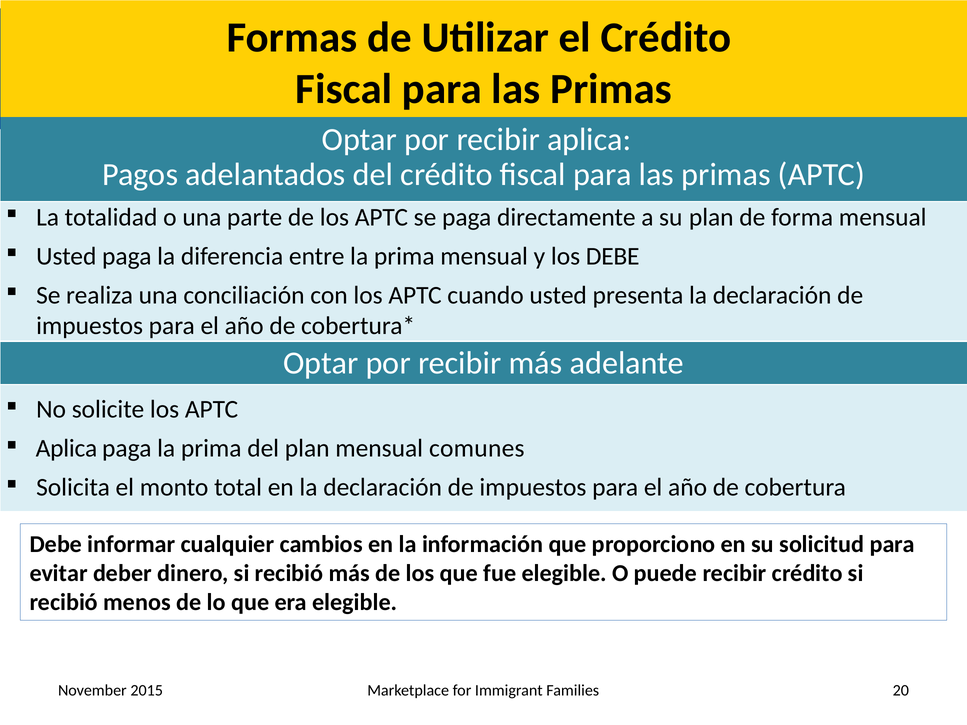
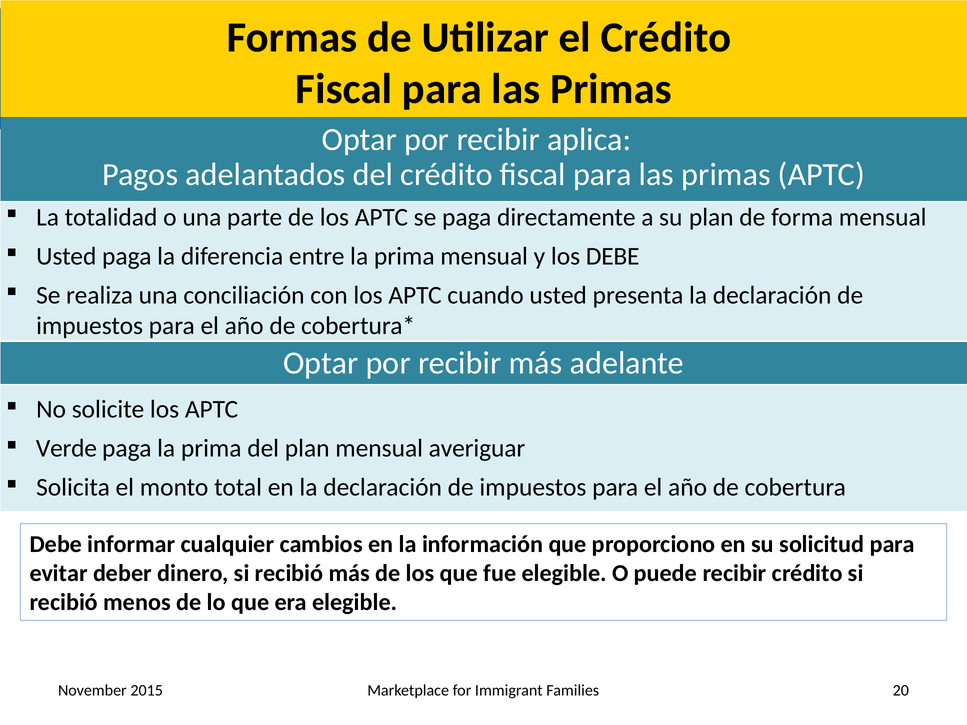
Aplica at (66, 448): Aplica -> Verde
comunes: comunes -> averiguar
